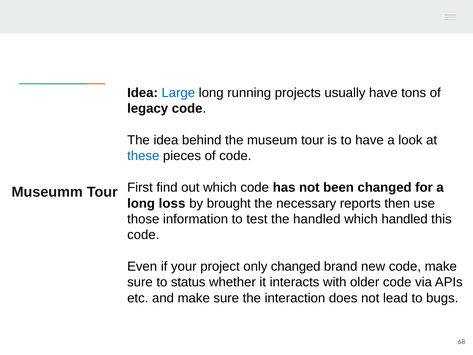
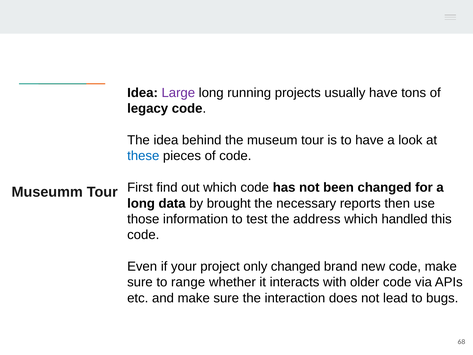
Large colour: blue -> purple
loss: loss -> data
the handled: handled -> address
status: status -> range
